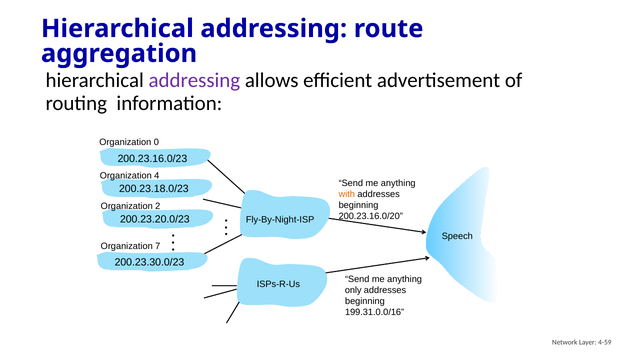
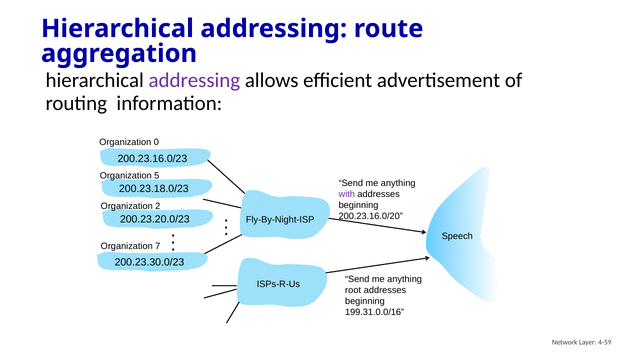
4: 4 -> 5
with colour: orange -> purple
only: only -> root
